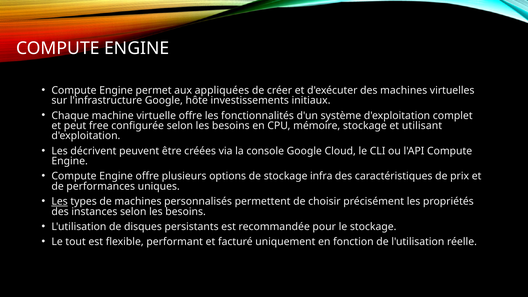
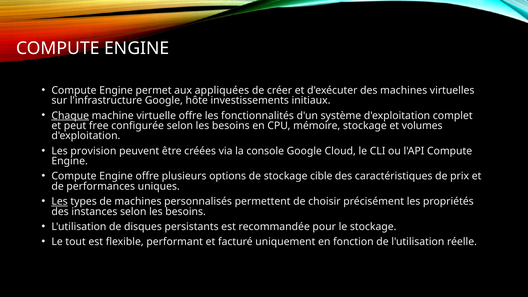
Chaque underline: none -> present
utilisant: utilisant -> volumes
décrivent: décrivent -> provision
infra: infra -> cible
